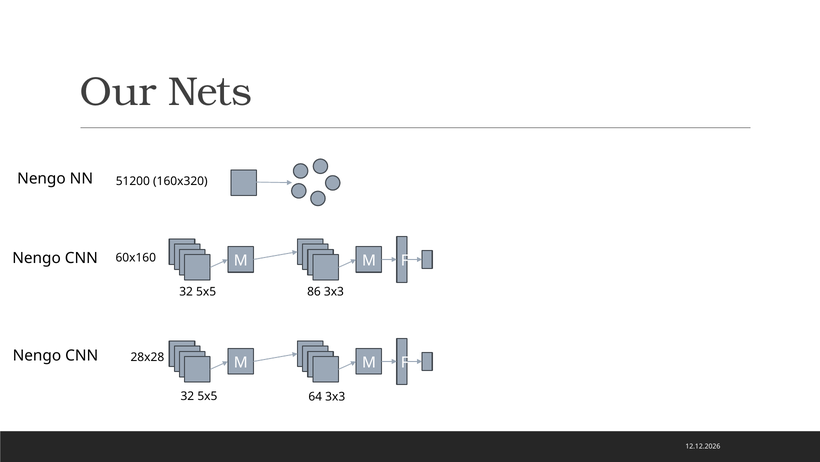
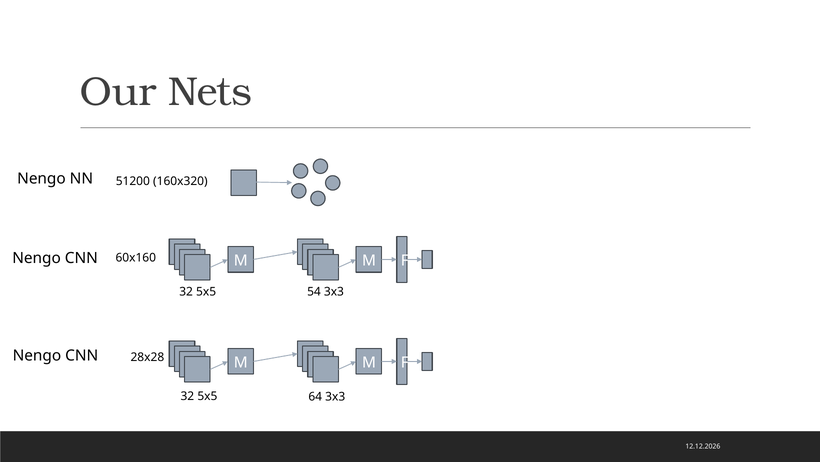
86: 86 -> 54
